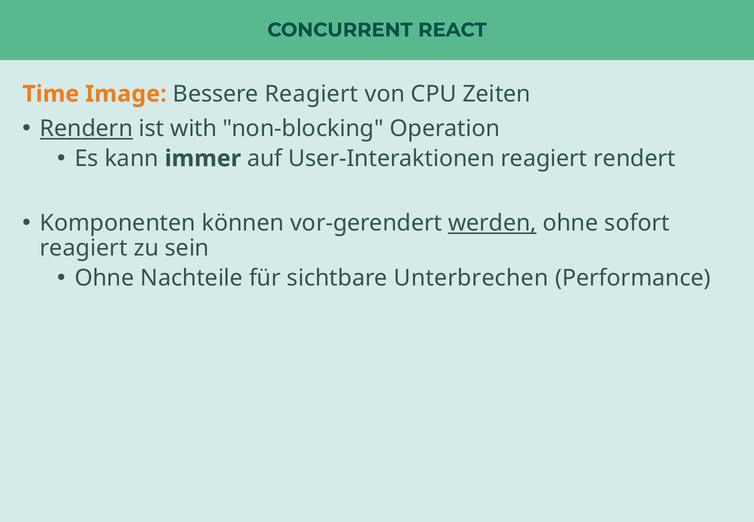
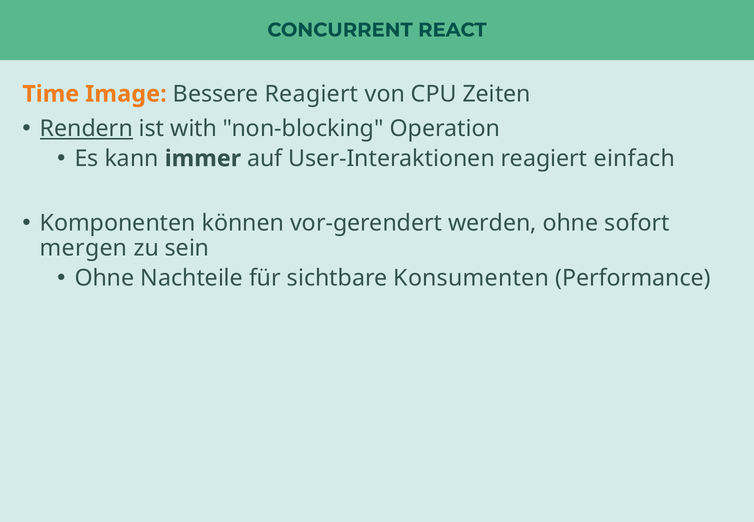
rendert: rendert -> einfach
werden underline: present -> none
reagiert at (84, 248): reagiert -> mergen
Unterbrechen: Unterbrechen -> Konsumenten
